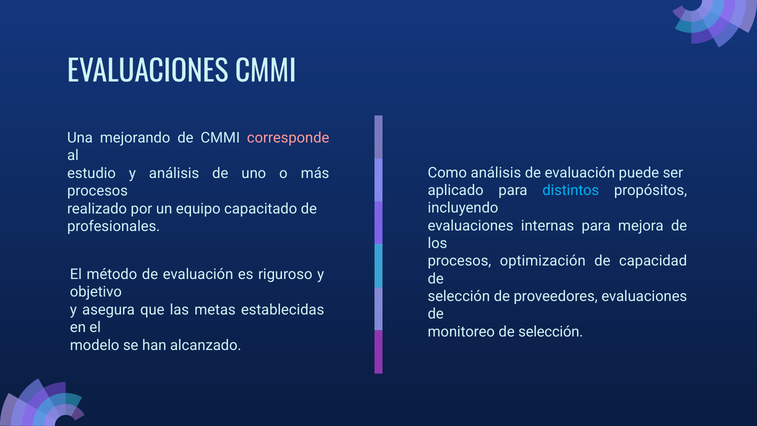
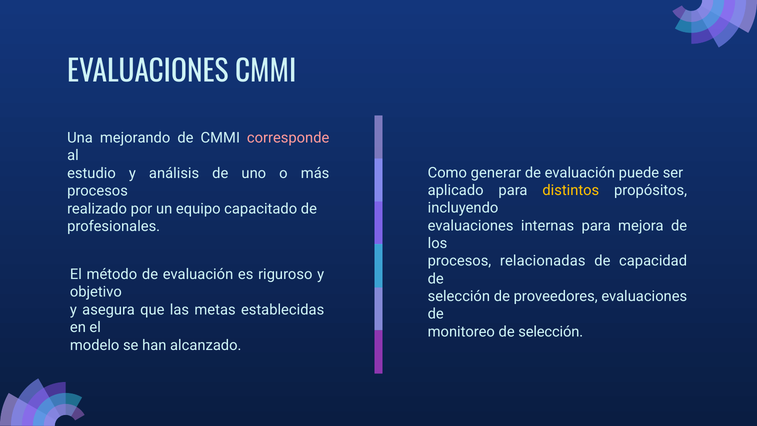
Como análisis: análisis -> generar
distintos colour: light blue -> yellow
optimización: optimización -> relacionadas
